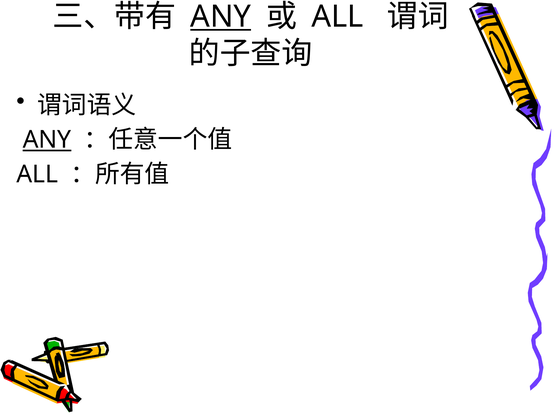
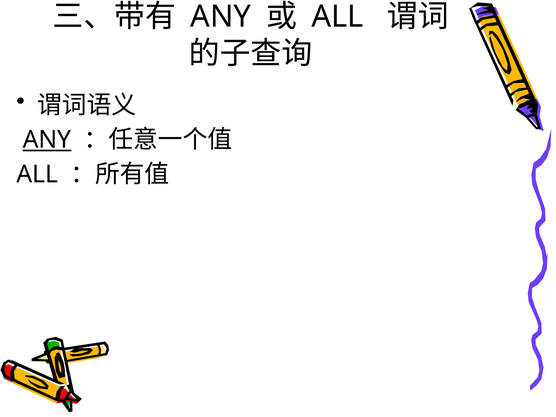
ANY at (221, 17) underline: present -> none
